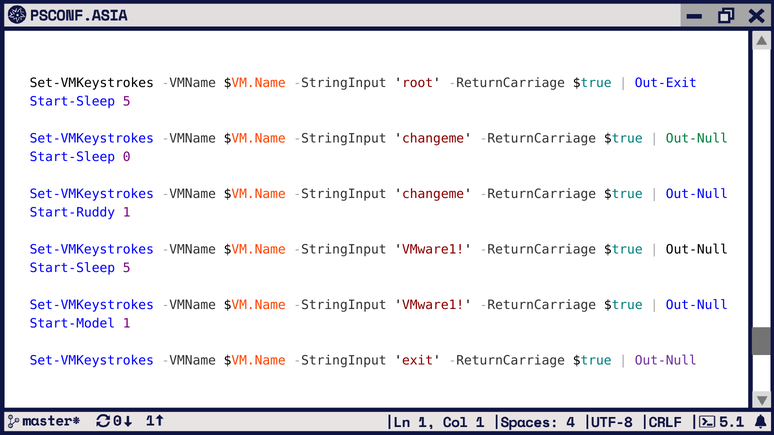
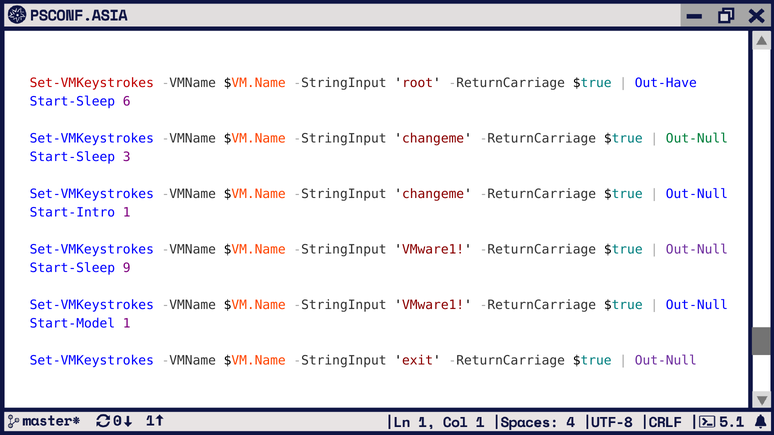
Set-VMKeystrokes at (92, 83) colour: black -> red
Out-Exit: Out-Exit -> Out-Have
5 at (127, 102): 5 -> 6
0: 0 -> 3
Start-Ruddy: Start-Ruddy -> Start-Intro
Out-Null at (697, 250) colour: black -> purple
5 at (127, 268): 5 -> 9
